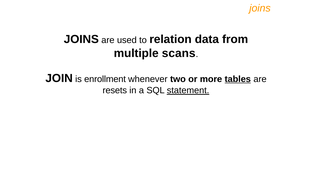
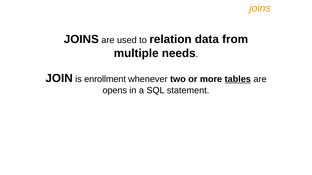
scans: scans -> needs
resets: resets -> opens
statement underline: present -> none
